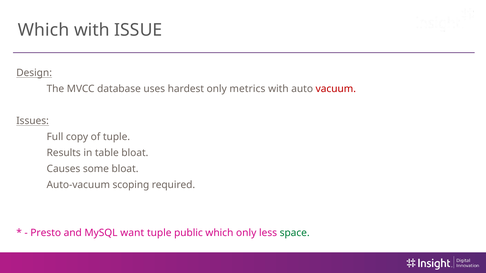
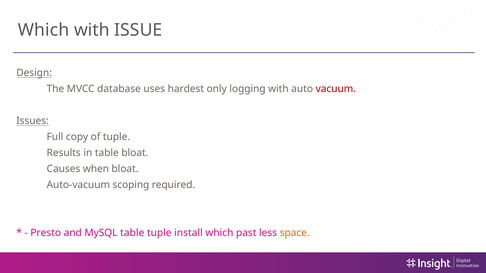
metrics: metrics -> logging
some: some -> when
MySQL want: want -> table
public: public -> install
which only: only -> past
space colour: green -> orange
